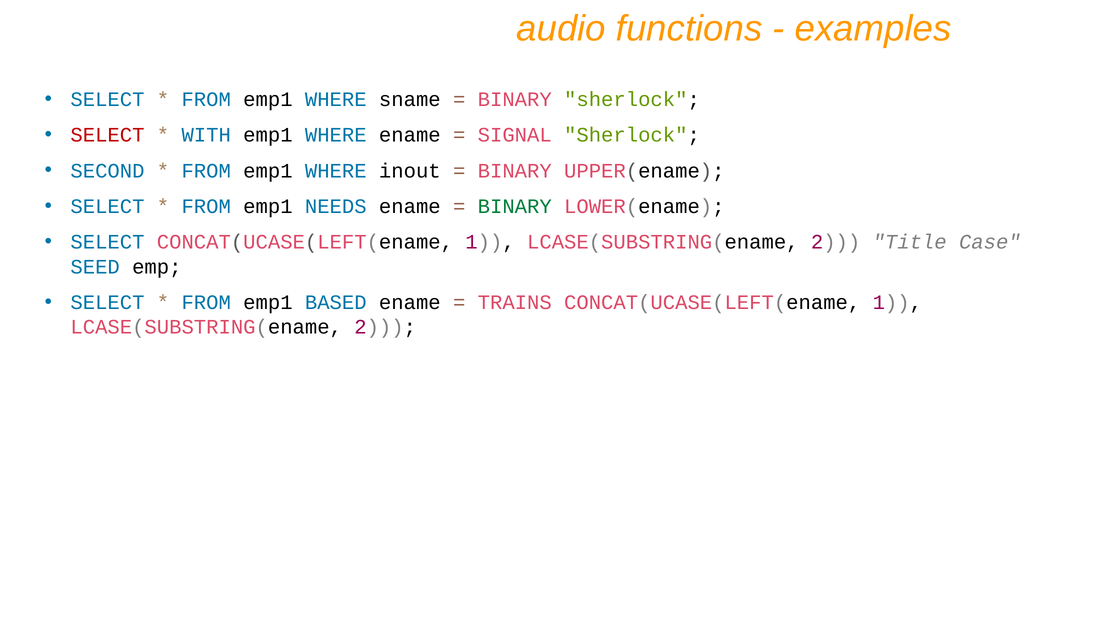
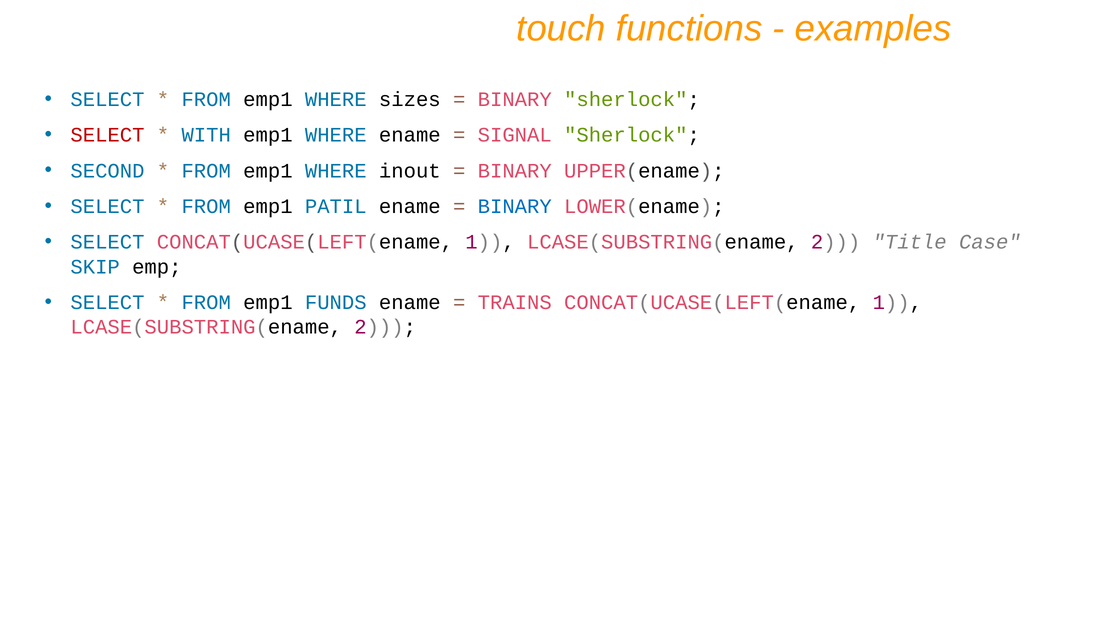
audio: audio -> touch
sname: sname -> sizes
NEEDS: NEEDS -> PATIL
BINARY at (515, 206) colour: green -> blue
SEED: SEED -> SKIP
BASED: BASED -> FUNDS
